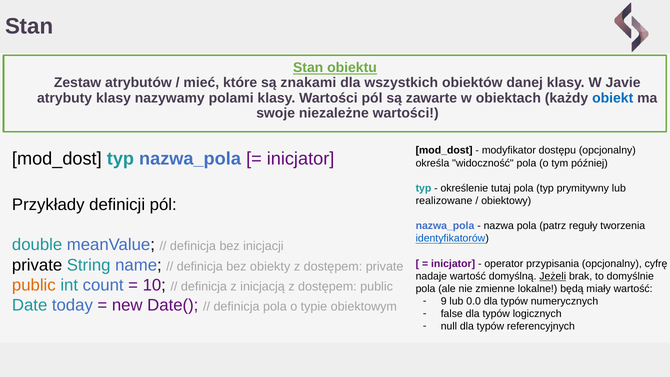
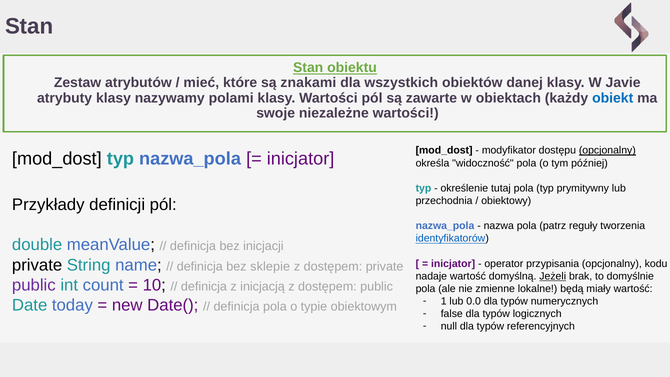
opcjonalny at (607, 150) underline: none -> present
realizowane: realizowane -> przechodnia
obiekty: obiekty -> sklepie
cyfrę: cyfrę -> kodu
public at (34, 285) colour: orange -> purple
9: 9 -> 1
